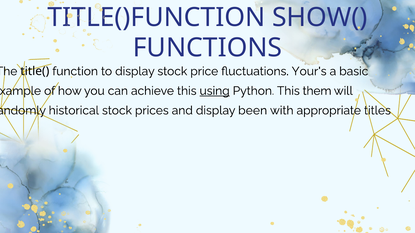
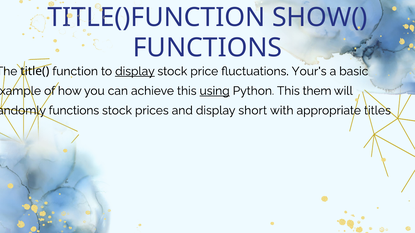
display at (135, 71) underline: none -> present
historical at (74, 111): historical -> functions
been: been -> short
